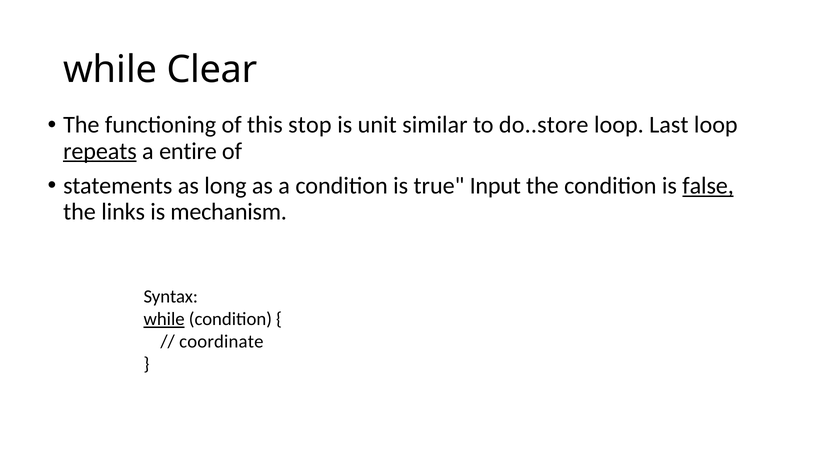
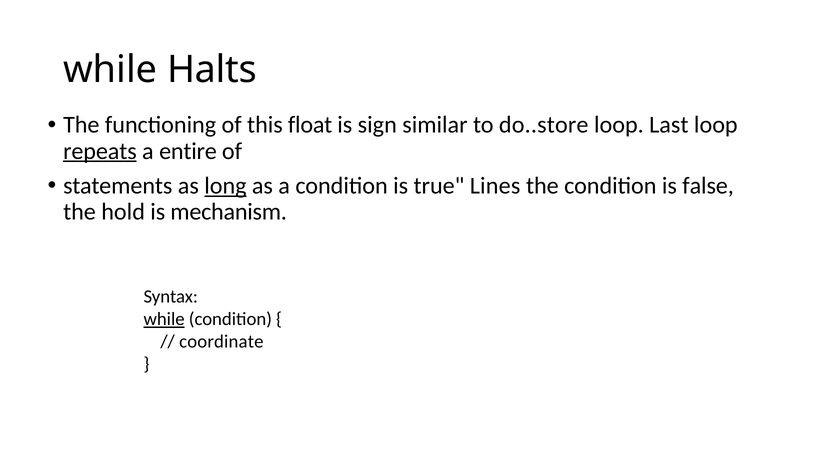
Clear: Clear -> Halts
stop: stop -> float
unit: unit -> sign
long underline: none -> present
Input: Input -> Lines
false underline: present -> none
links: links -> hold
